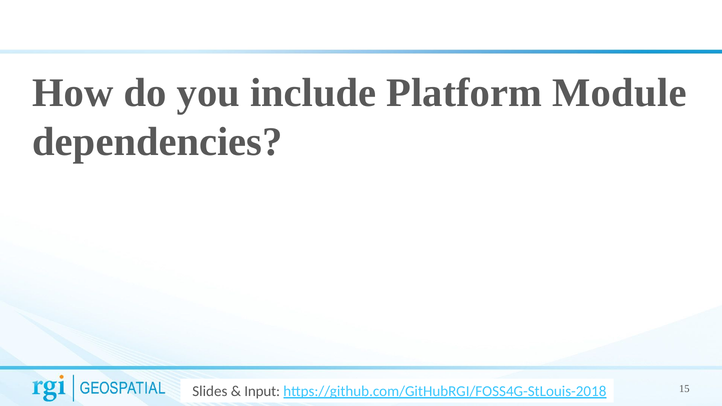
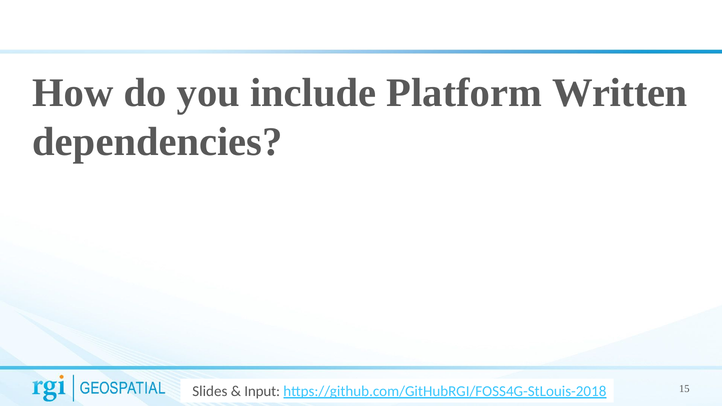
Module: Module -> Written
